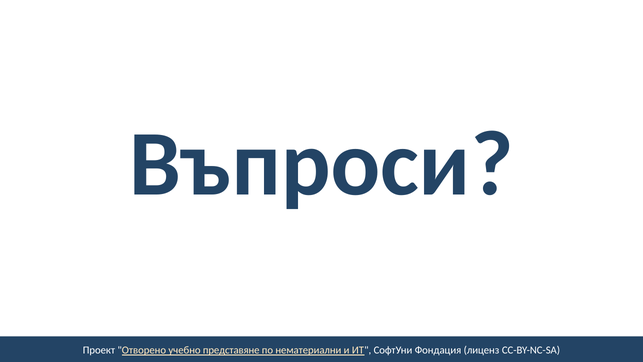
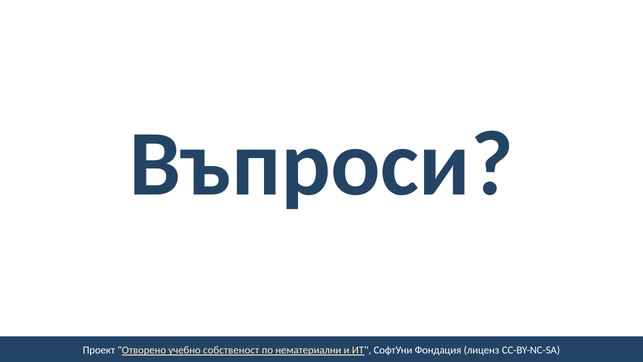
представяне: представяне -> собственост
